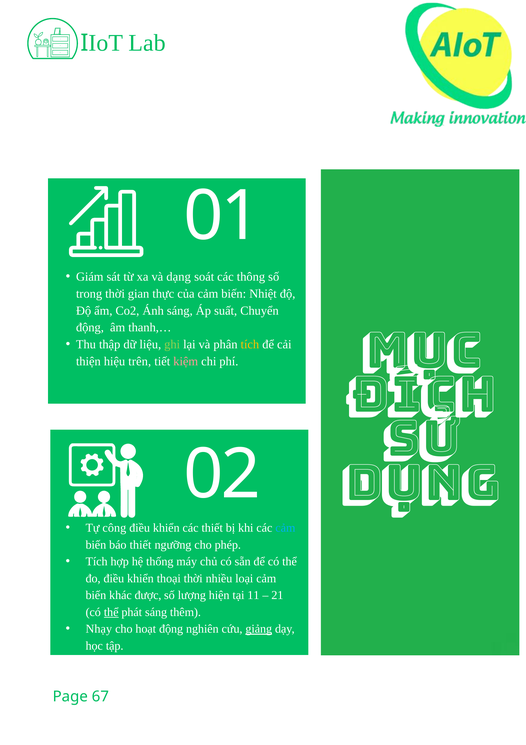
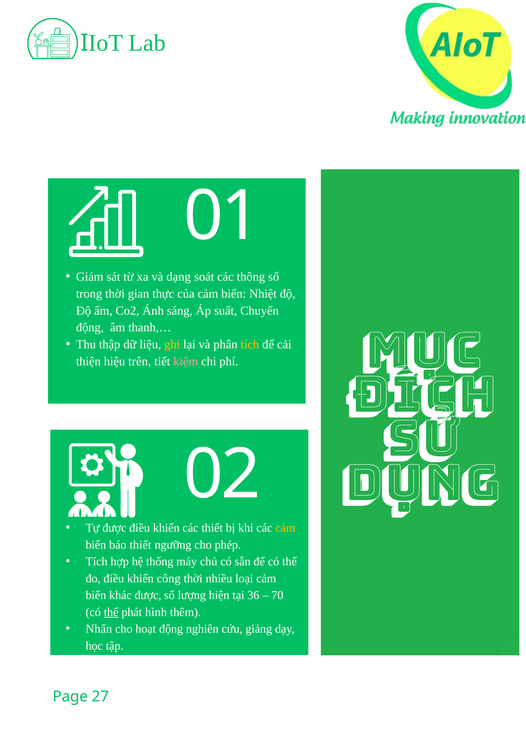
ghi colour: light green -> yellow
Tự công: công -> được
cảm at (285, 527) colour: light blue -> yellow
thoại: thoại -> công
11: 11 -> 36
21: 21 -> 70
phát sáng: sáng -> hình
Nhạy: Nhạy -> Nhấn
giảng underline: present -> none
67: 67 -> 27
